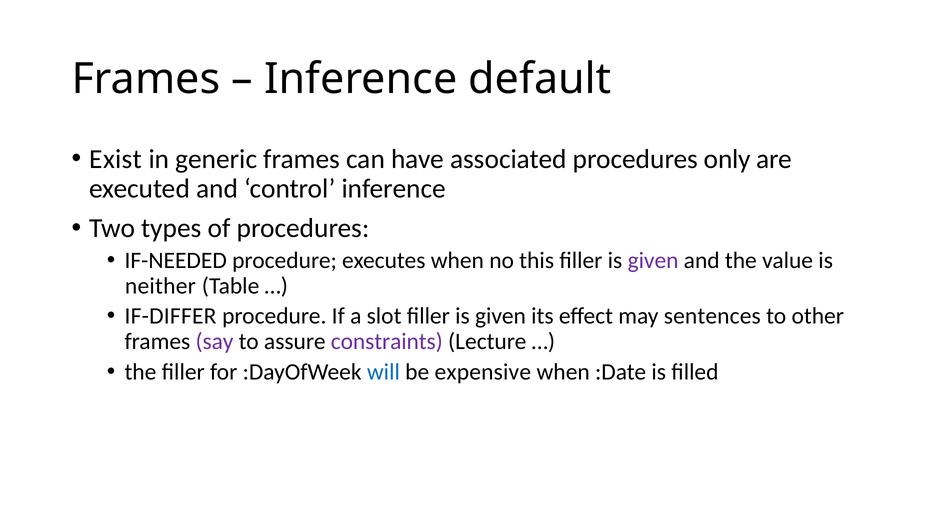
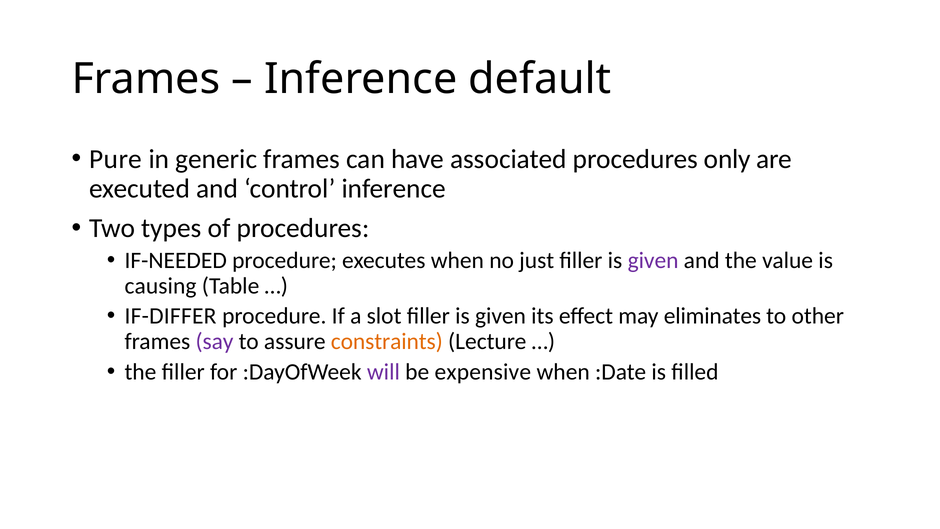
Exist: Exist -> Pure
this: this -> just
neither: neither -> causing
sentences: sentences -> eliminates
constraints colour: purple -> orange
will colour: blue -> purple
